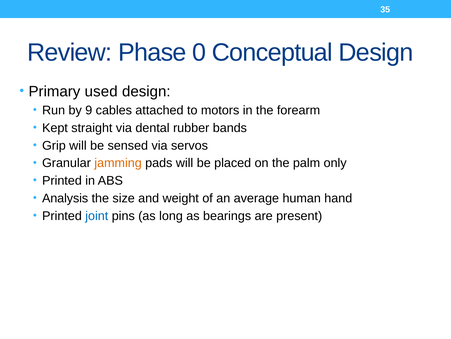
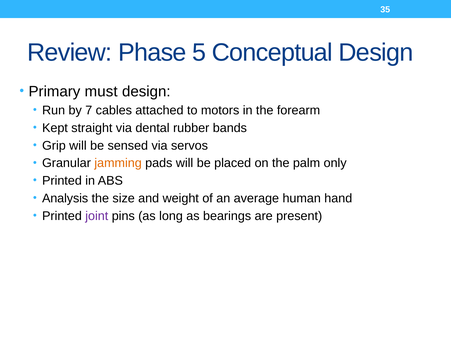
0: 0 -> 5
used: used -> must
9: 9 -> 7
joint colour: blue -> purple
